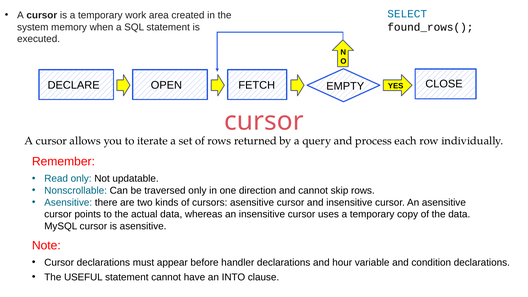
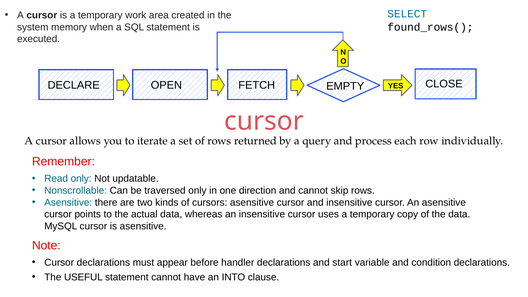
hour: hour -> start
